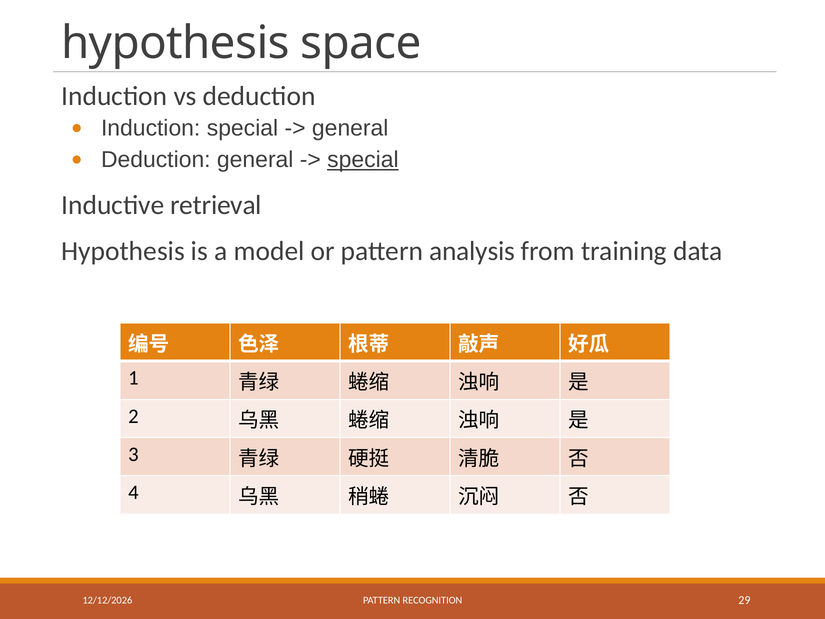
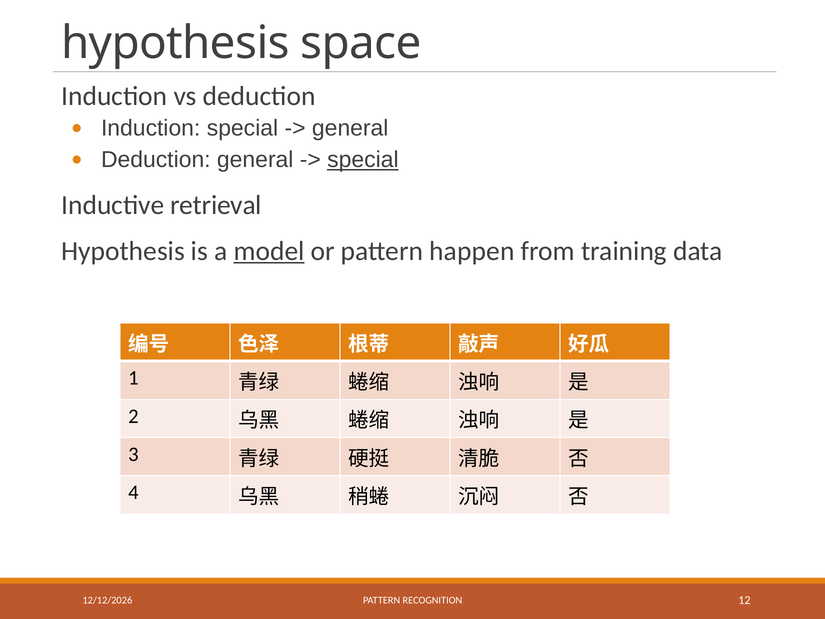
model underline: none -> present
analysis: analysis -> happen
29: 29 -> 12
